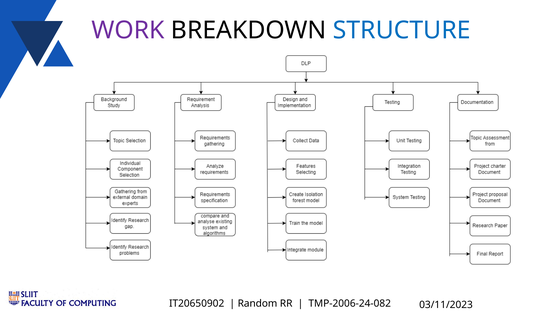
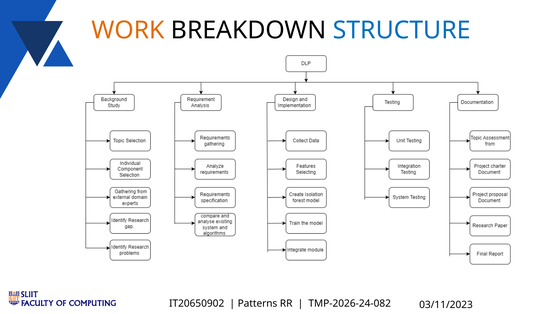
WORK colour: purple -> orange
Random: Random -> Patterns
TMP-2006-24-082: TMP-2006-24-082 -> TMP-2026-24-082
